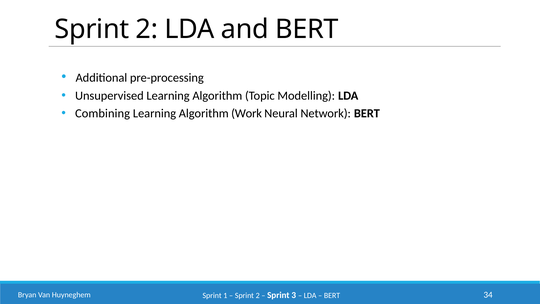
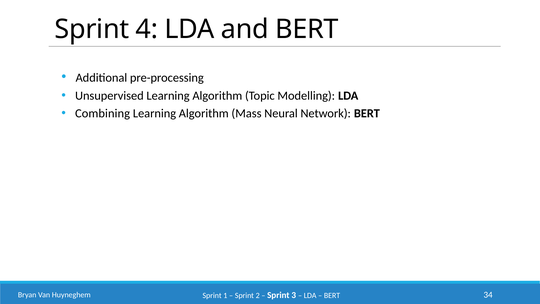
2 at (147, 29): 2 -> 4
Work: Work -> Mass
